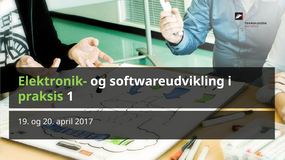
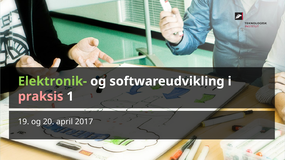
praksis colour: light green -> pink
